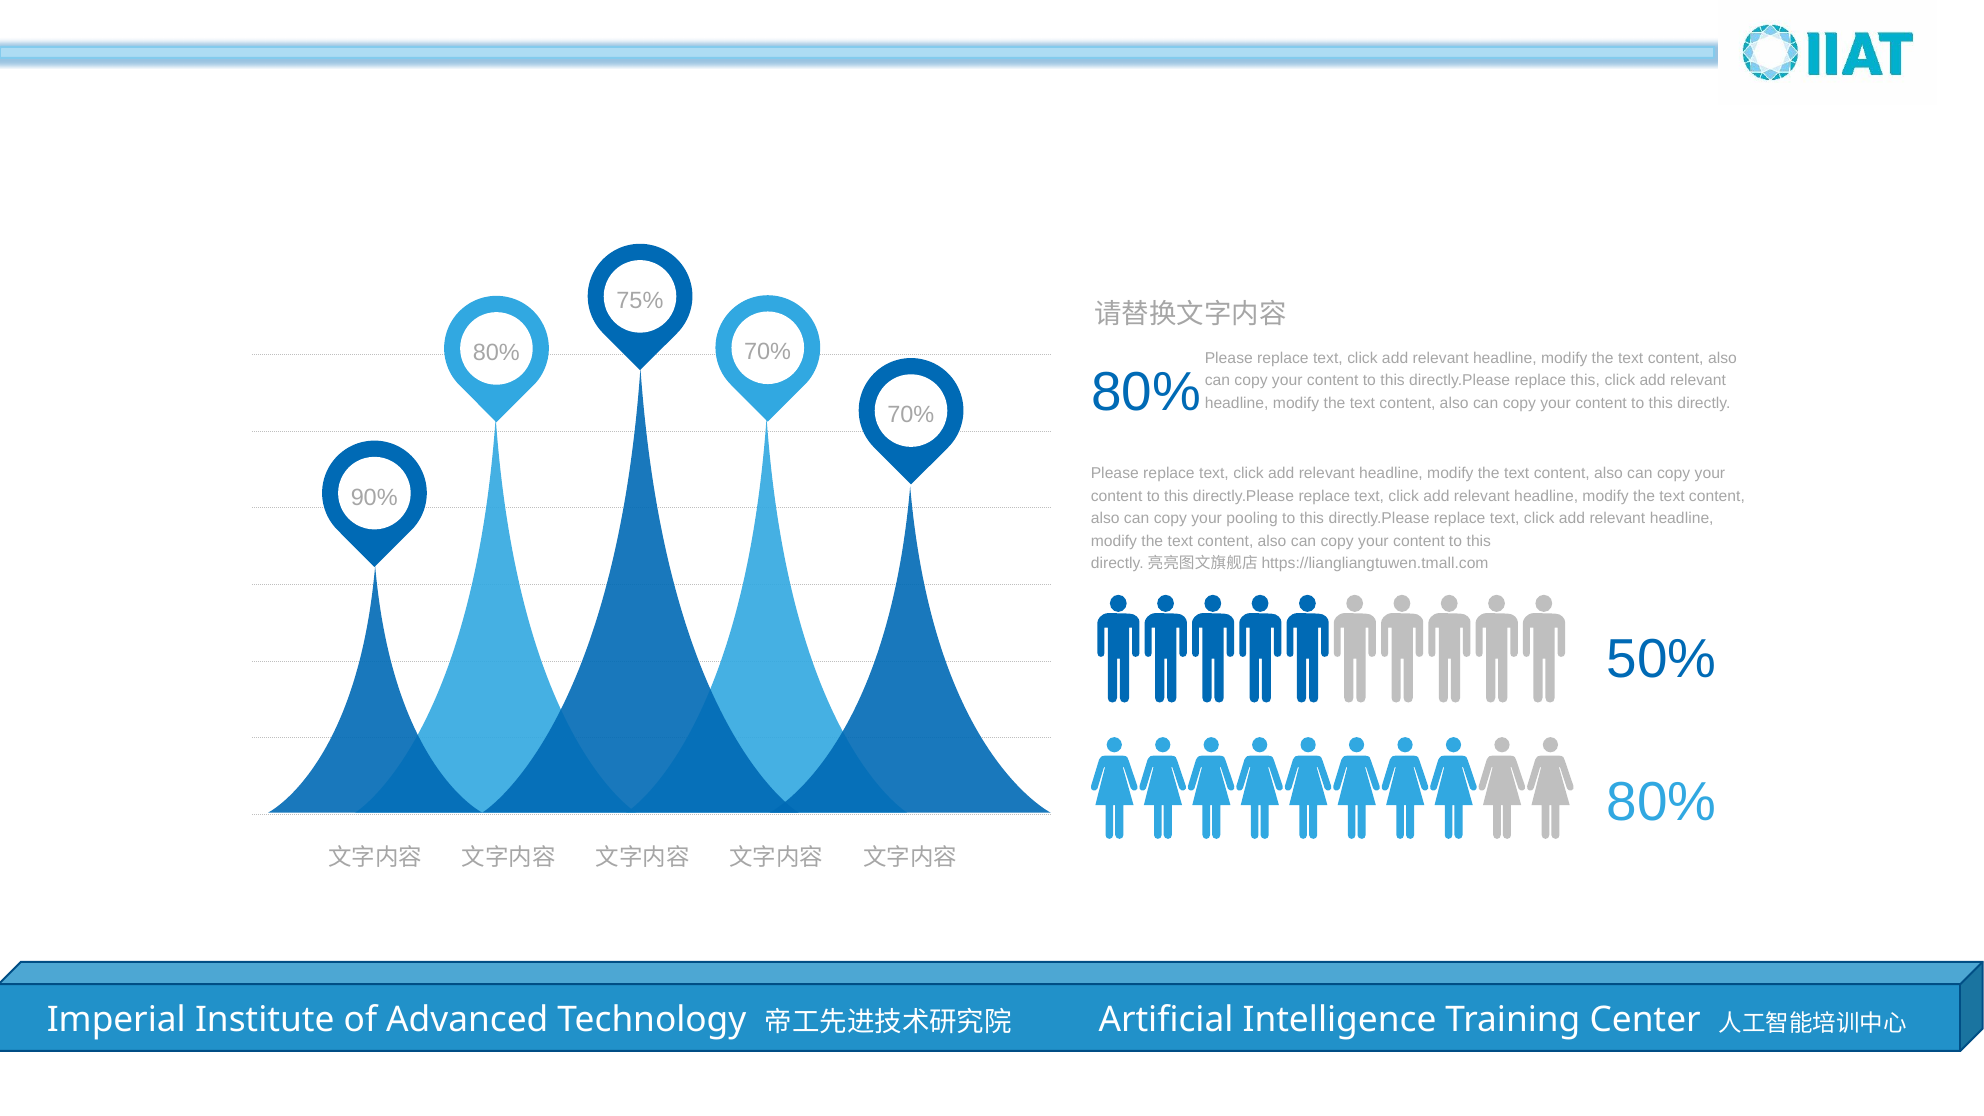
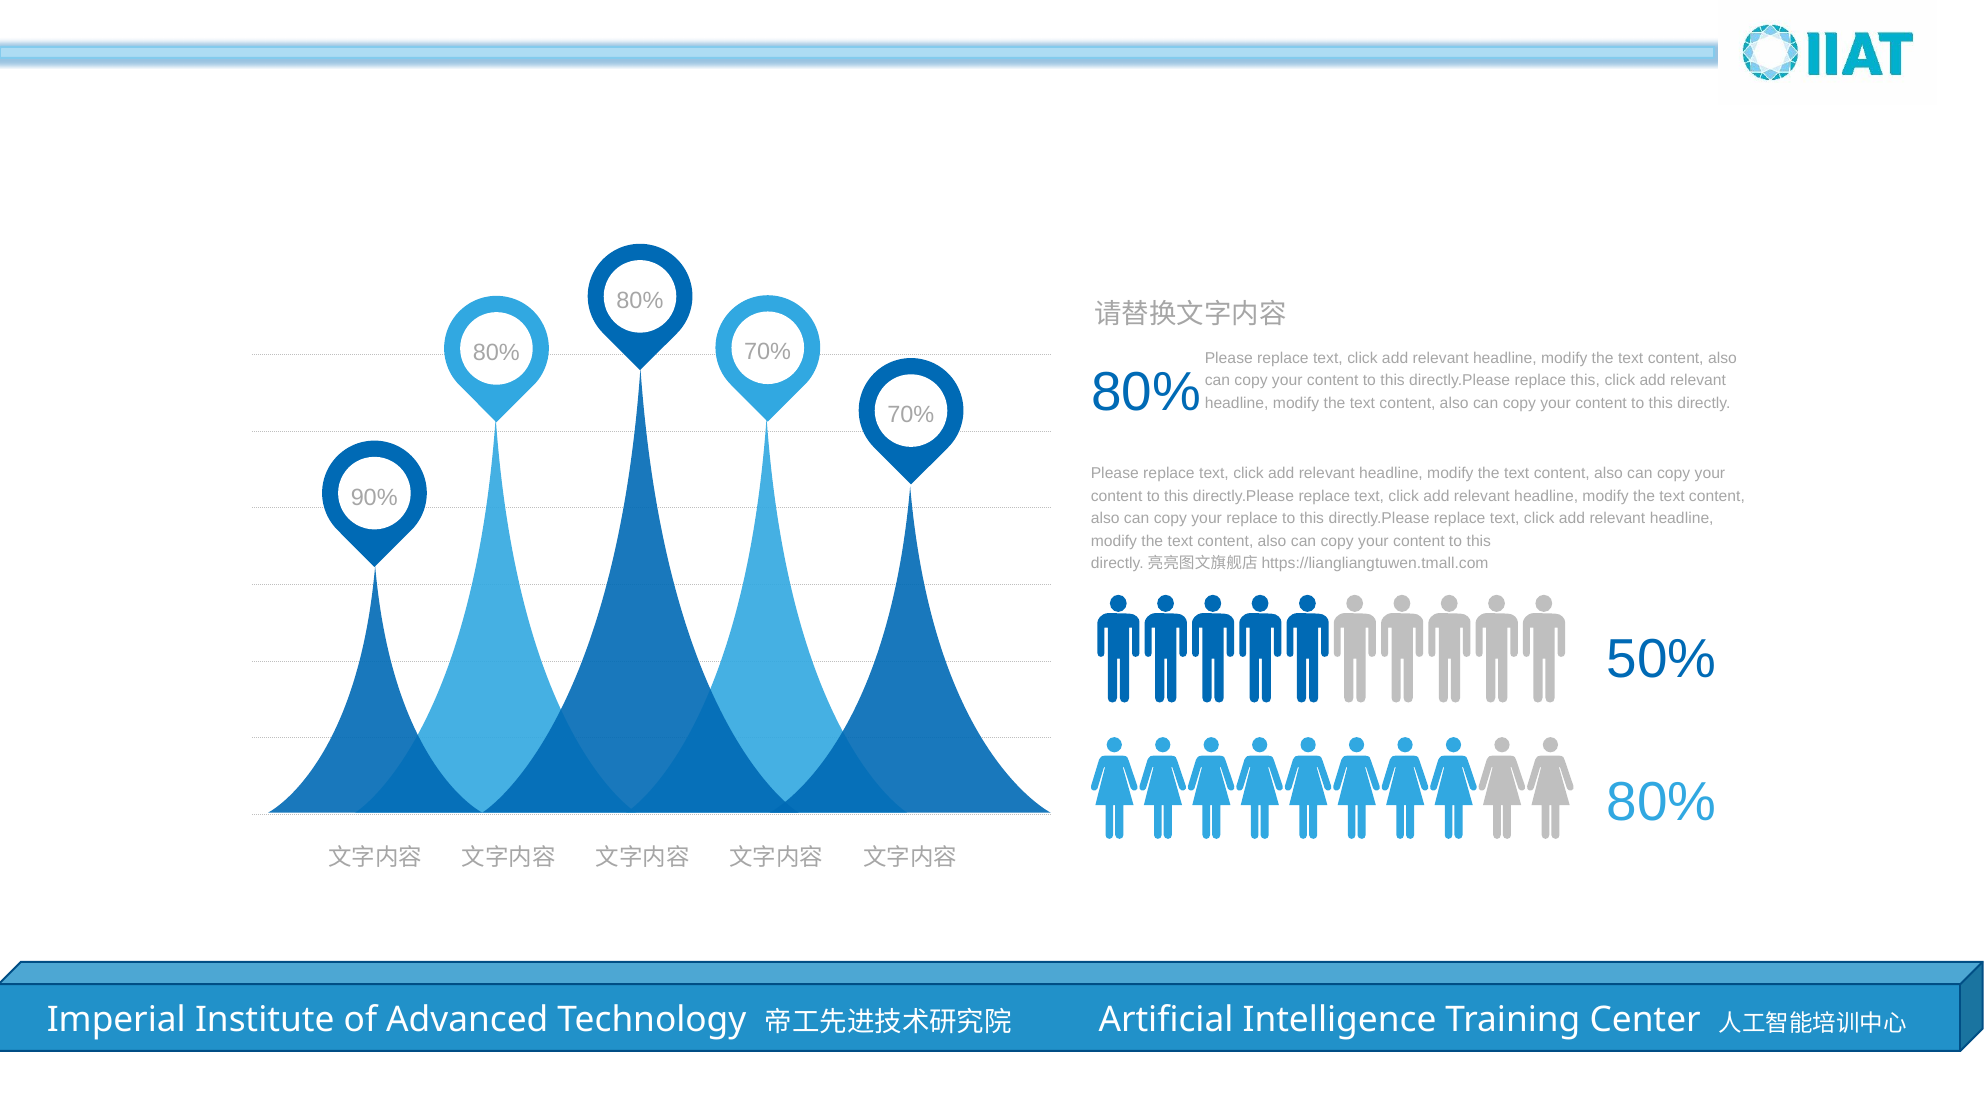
75% at (640, 301): 75% -> 80%
your pooling: pooling -> replace
